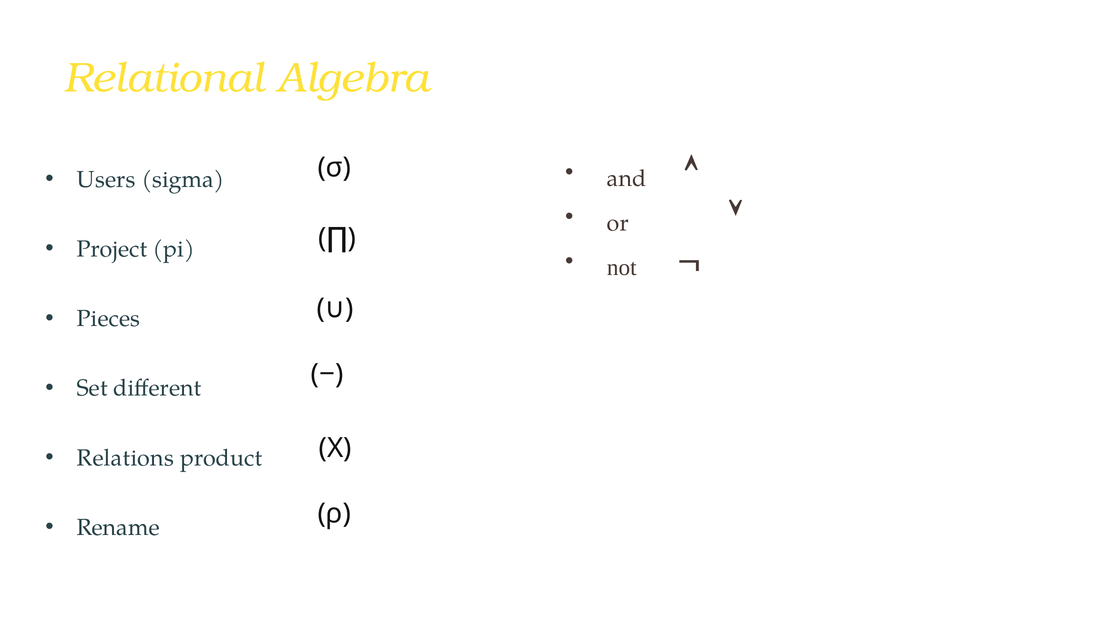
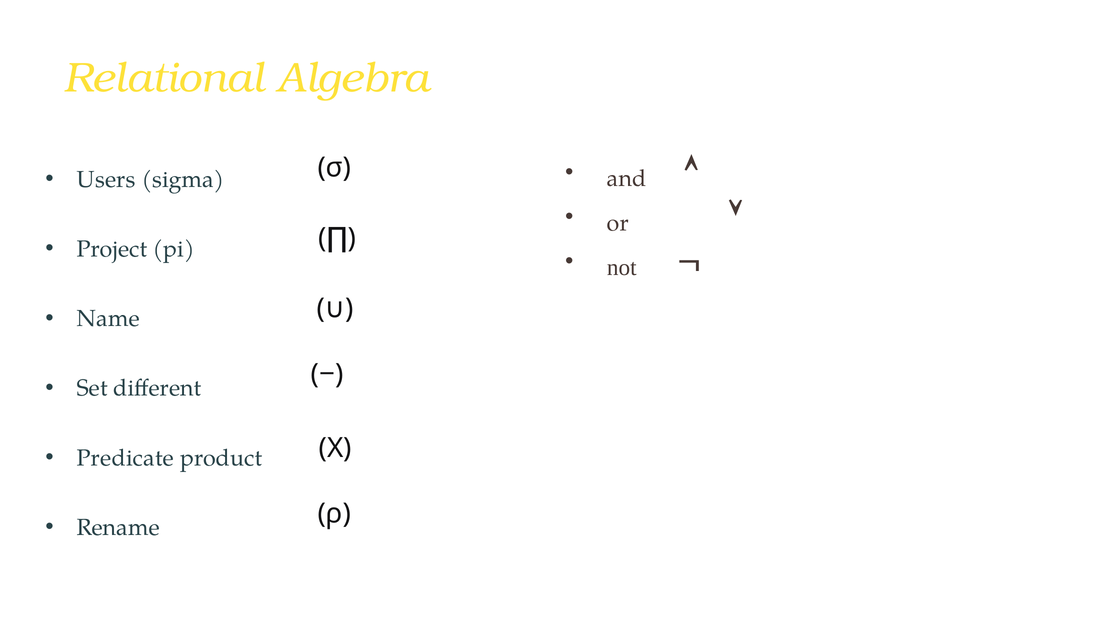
Pieces: Pieces -> Name
Relations: Relations -> Predicate
